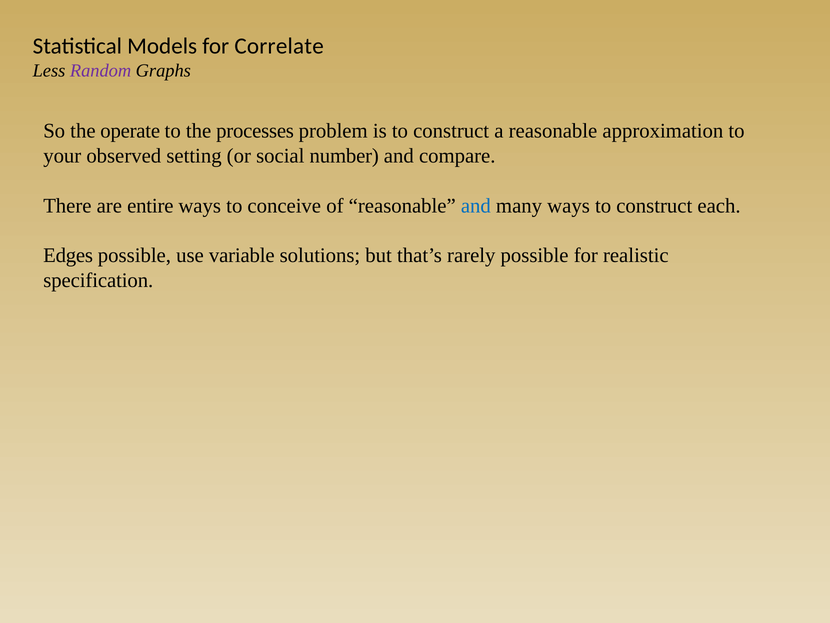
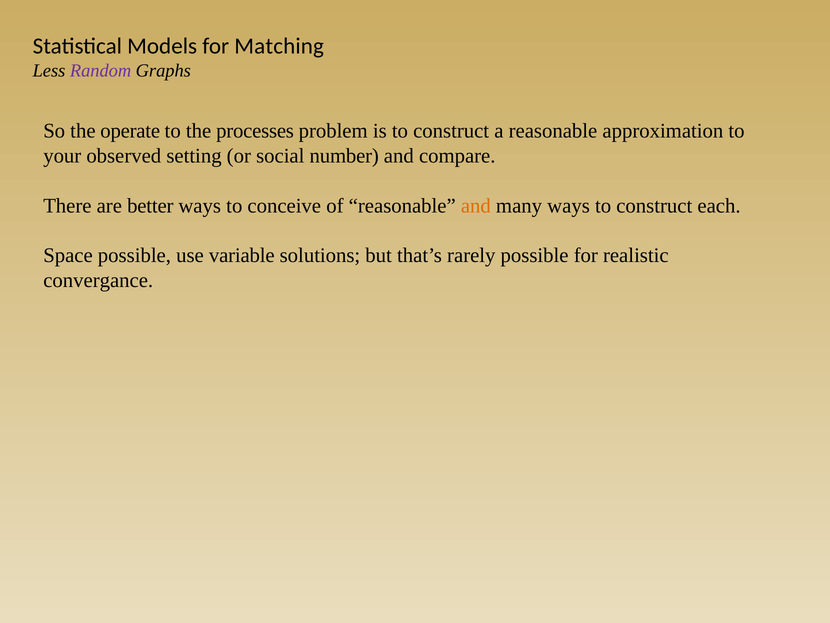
Correlate: Correlate -> Matching
entire: entire -> better
and at (476, 206) colour: blue -> orange
Edges: Edges -> Space
specification: specification -> convergance
